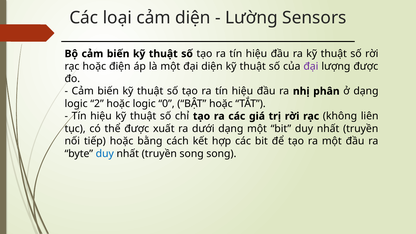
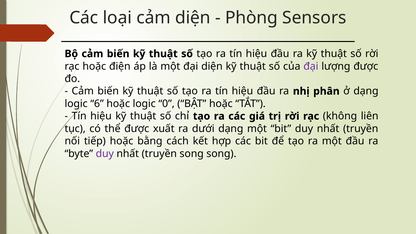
Lường: Lường -> Phòng
2: 2 -> 6
duy at (105, 154) colour: blue -> purple
